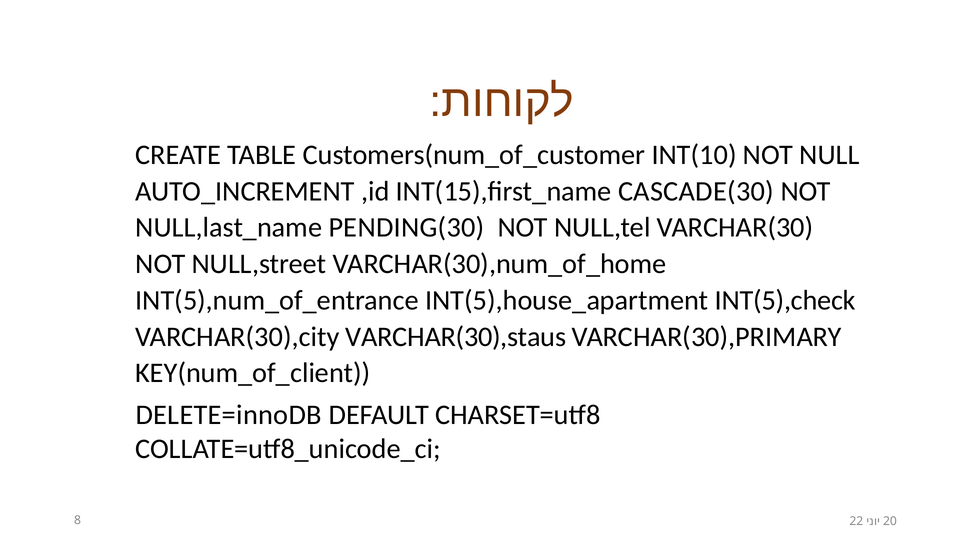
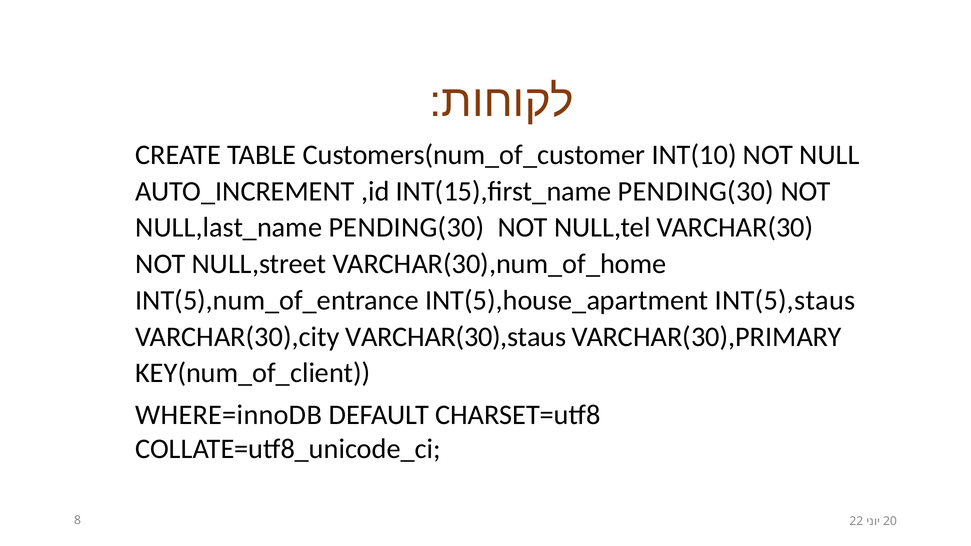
INT(15),first_name CASCADE(30: CASCADE(30 -> PENDING(30
INT(5),check: INT(5),check -> INT(5),staus
DELETE=innoDB: DELETE=innoDB -> WHERE=innoDB
